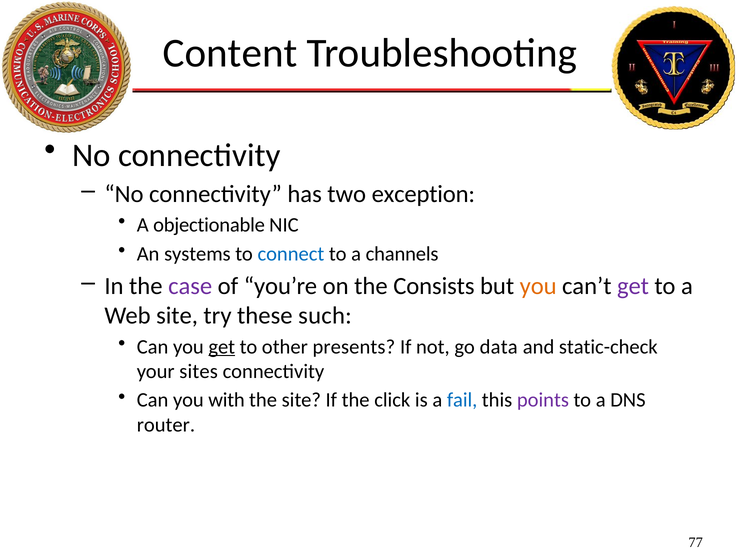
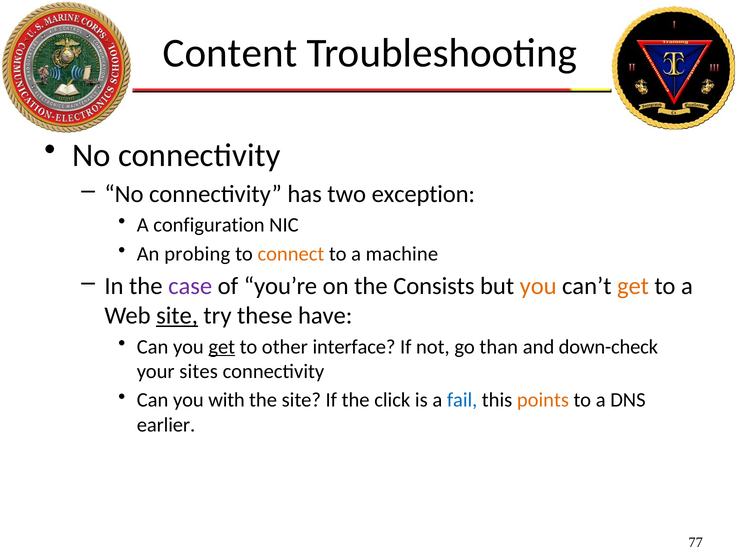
objectionable: objectionable -> configuration
systems: systems -> probing
connect colour: blue -> orange
channels: channels -> machine
get at (633, 286) colour: purple -> orange
site at (177, 316) underline: none -> present
such: such -> have
presents: presents -> interface
data: data -> than
static-check: static-check -> down-check
points colour: purple -> orange
router: router -> earlier
